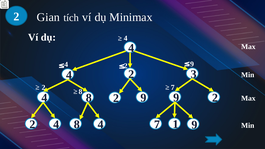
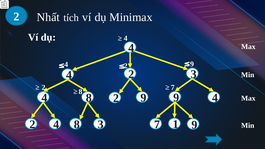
Gian: Gian -> Nhất
2 at (215, 98): 2 -> 4
8 4: 4 -> 3
